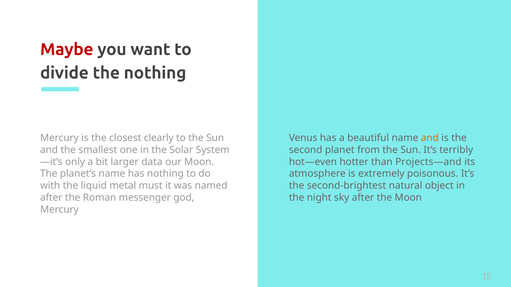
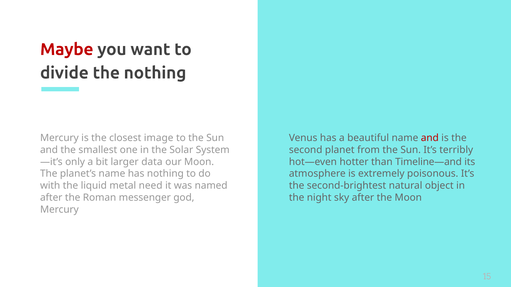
clearly: clearly -> image
and at (430, 138) colour: orange -> red
Projects—and: Projects—and -> Timeline—and
must: must -> need
